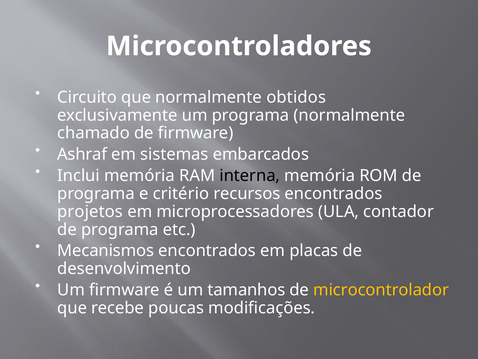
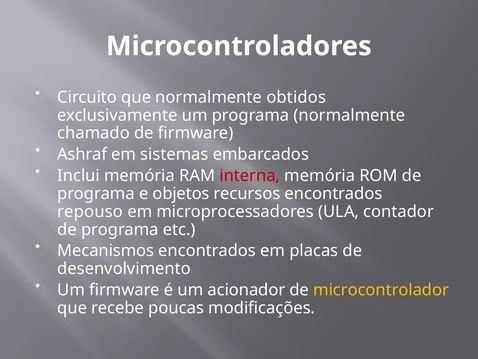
interna colour: black -> red
critério: critério -> objetos
projetos: projetos -> repouso
tamanhos: tamanhos -> acionador
